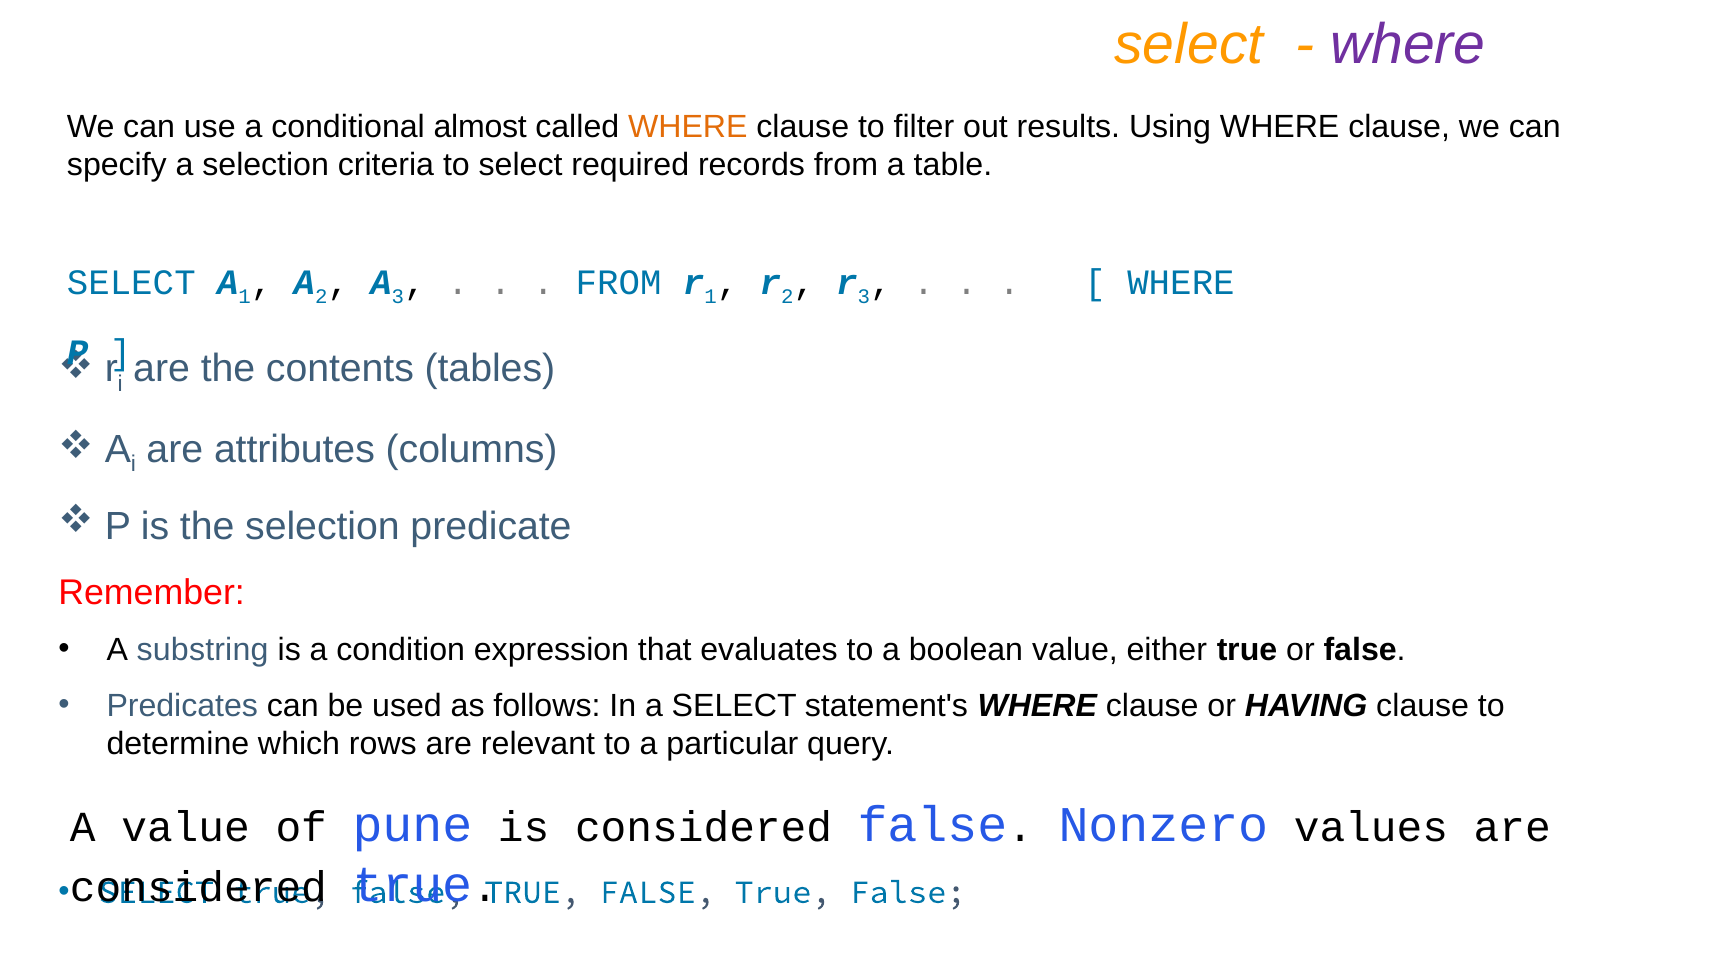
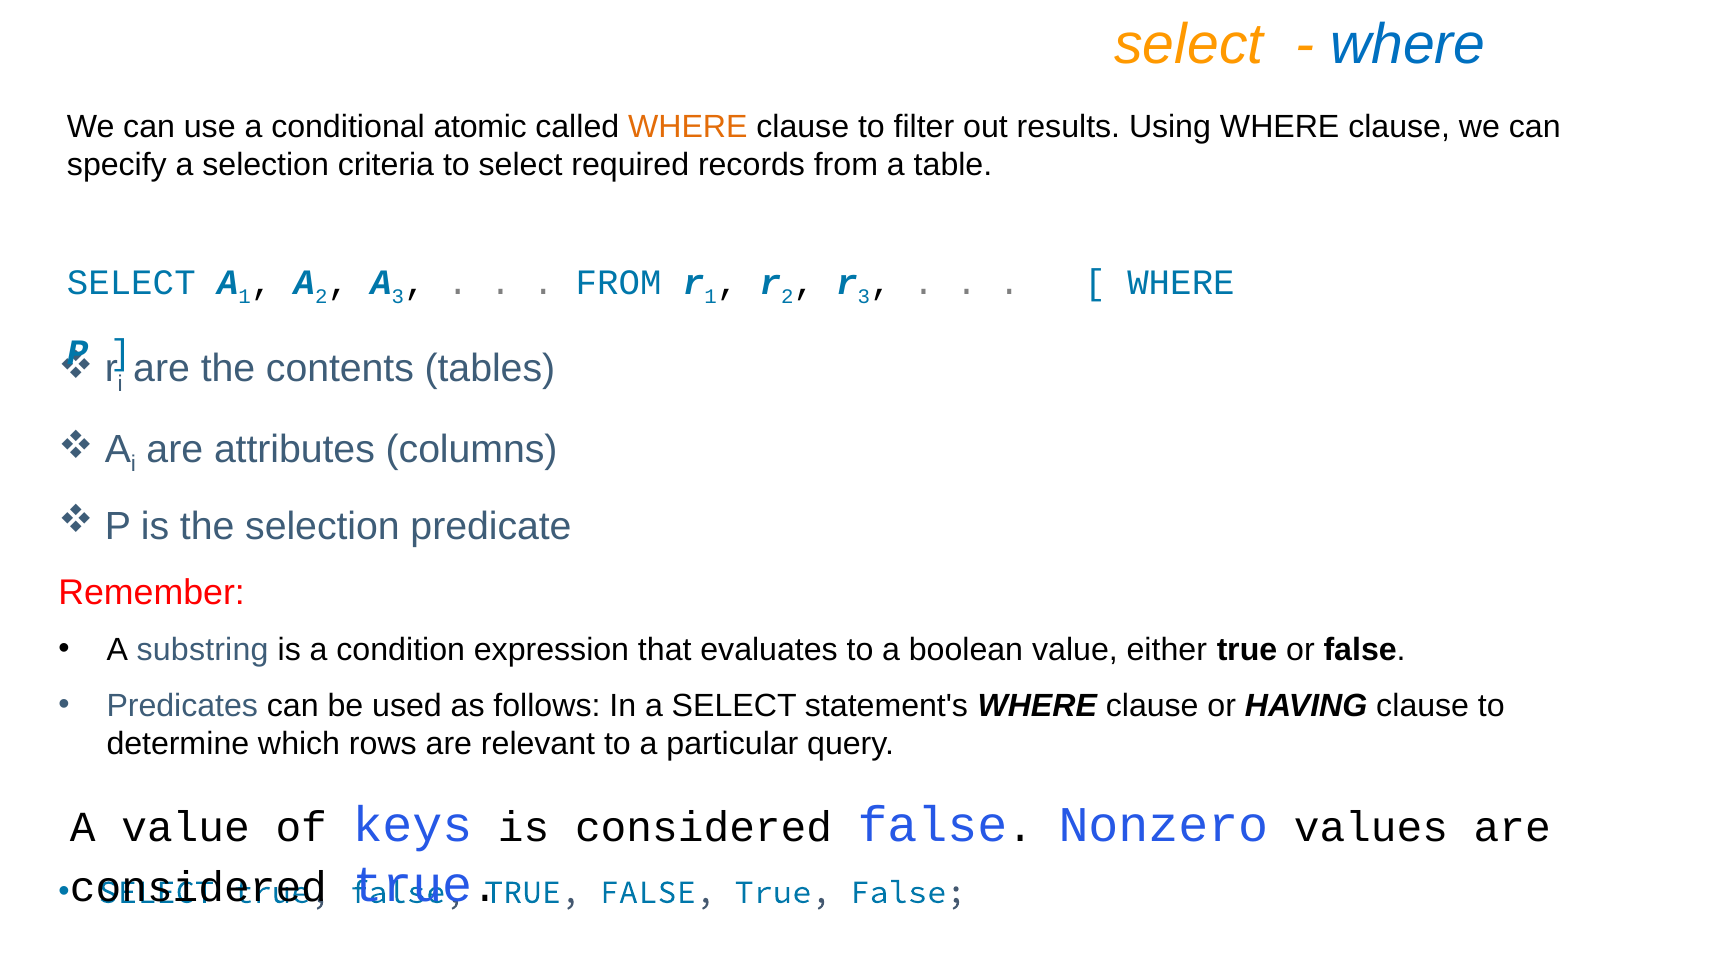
where at (1408, 45) colour: purple -> blue
almost: almost -> atomic
pune: pune -> keys
